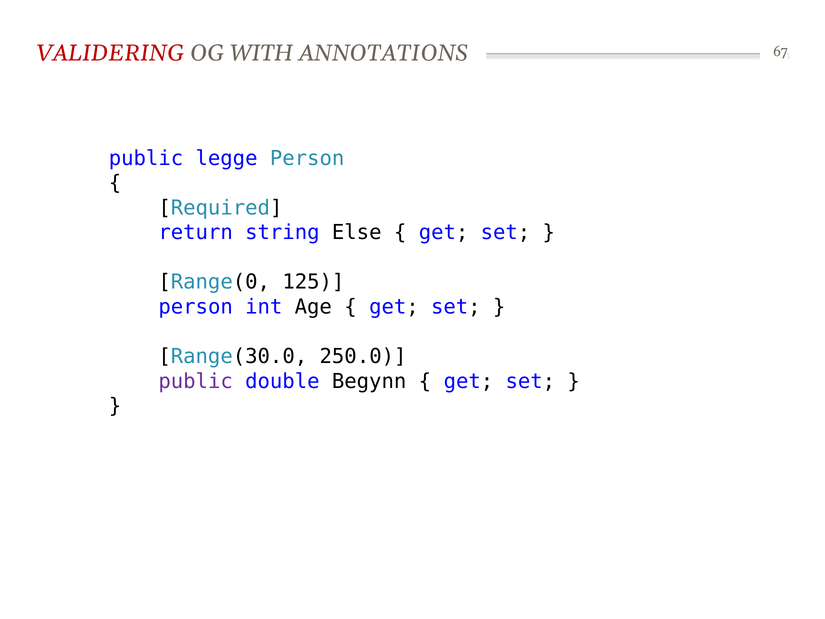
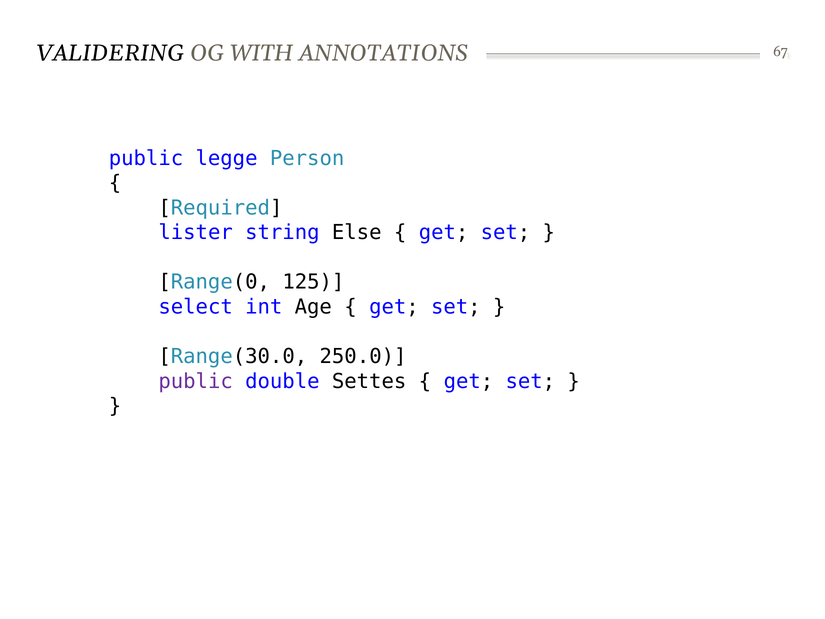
VALIDERING colour: red -> black
return: return -> lister
person at (196, 307): person -> select
Begynn: Begynn -> Settes
